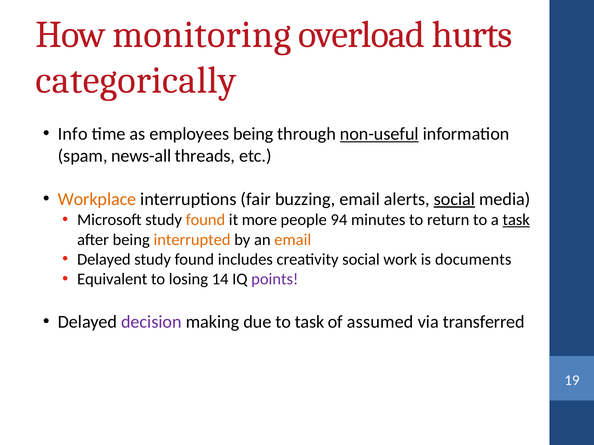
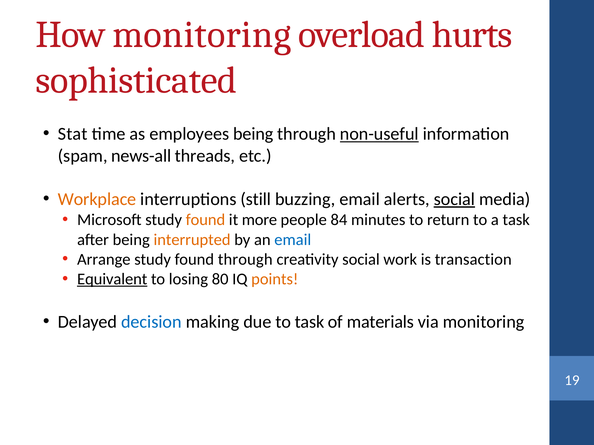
categorically: categorically -> sophisticated
Info: Info -> Stat
fair: fair -> still
94: 94 -> 84
task at (516, 220) underline: present -> none
email at (293, 240) colour: orange -> blue
Delayed at (104, 260): Delayed -> Arrange
found includes: includes -> through
documents: documents -> transaction
Equivalent underline: none -> present
14: 14 -> 80
points colour: purple -> orange
decision colour: purple -> blue
assumed: assumed -> materials
via transferred: transferred -> monitoring
